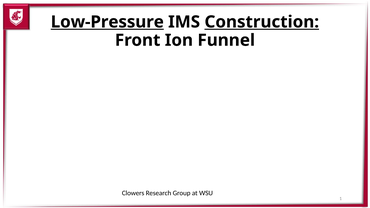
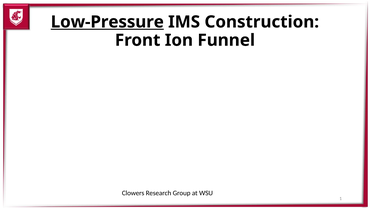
Construction underline: present -> none
